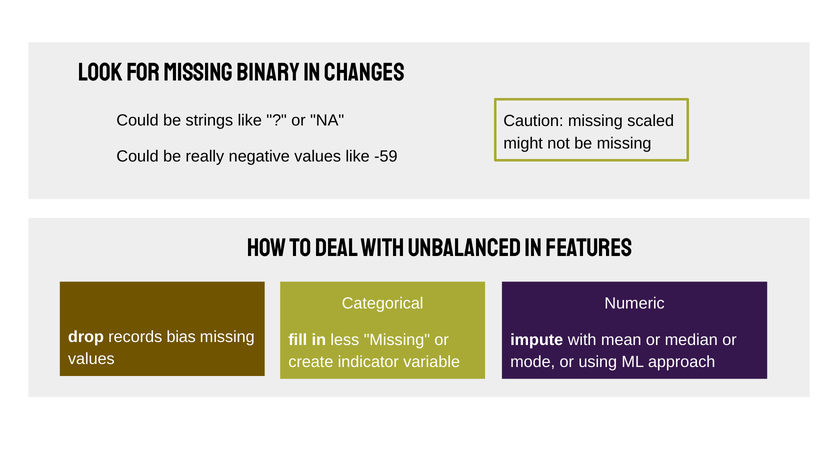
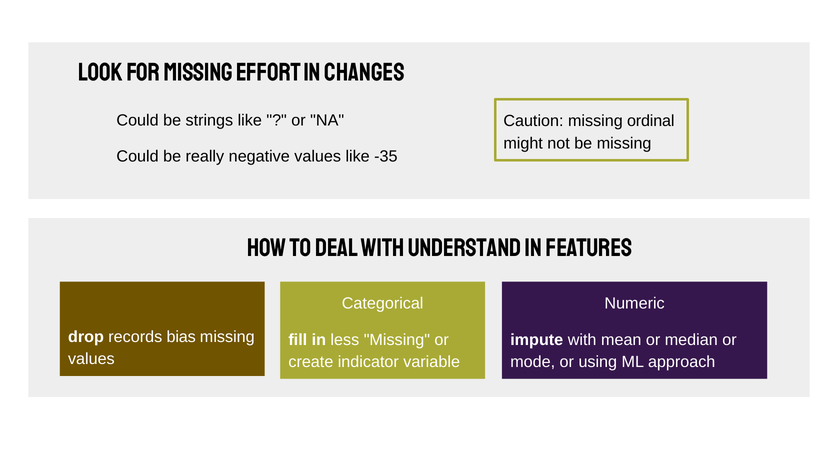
binary: binary -> effort
scaled: scaled -> ordinal
-59: -59 -> -35
unbalanced: unbalanced -> understand
